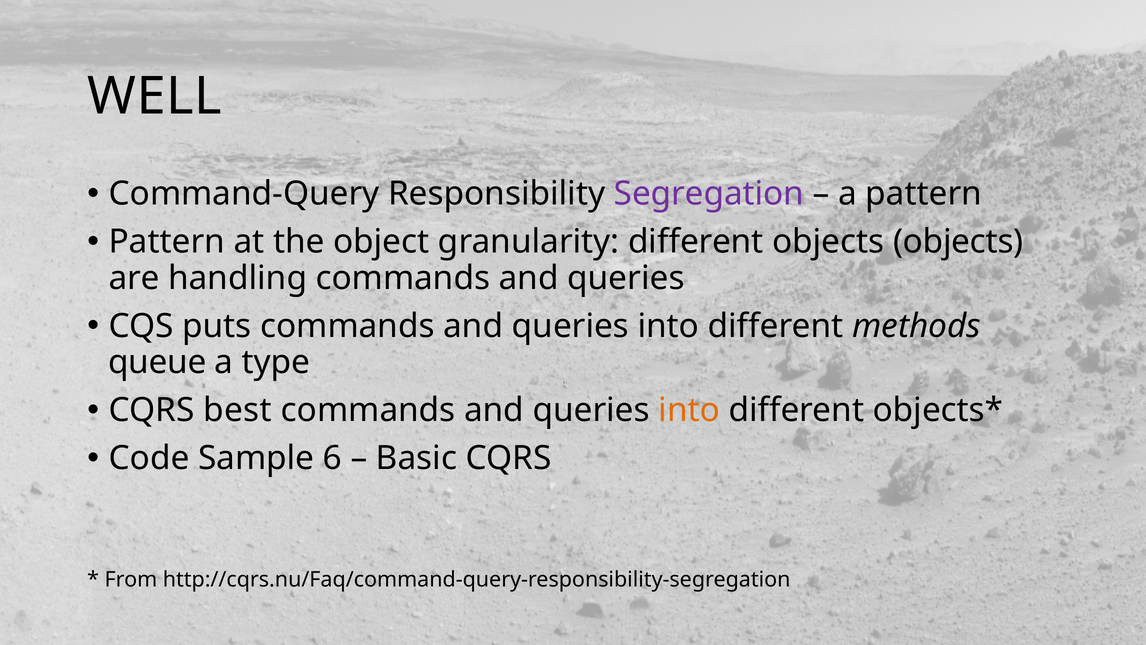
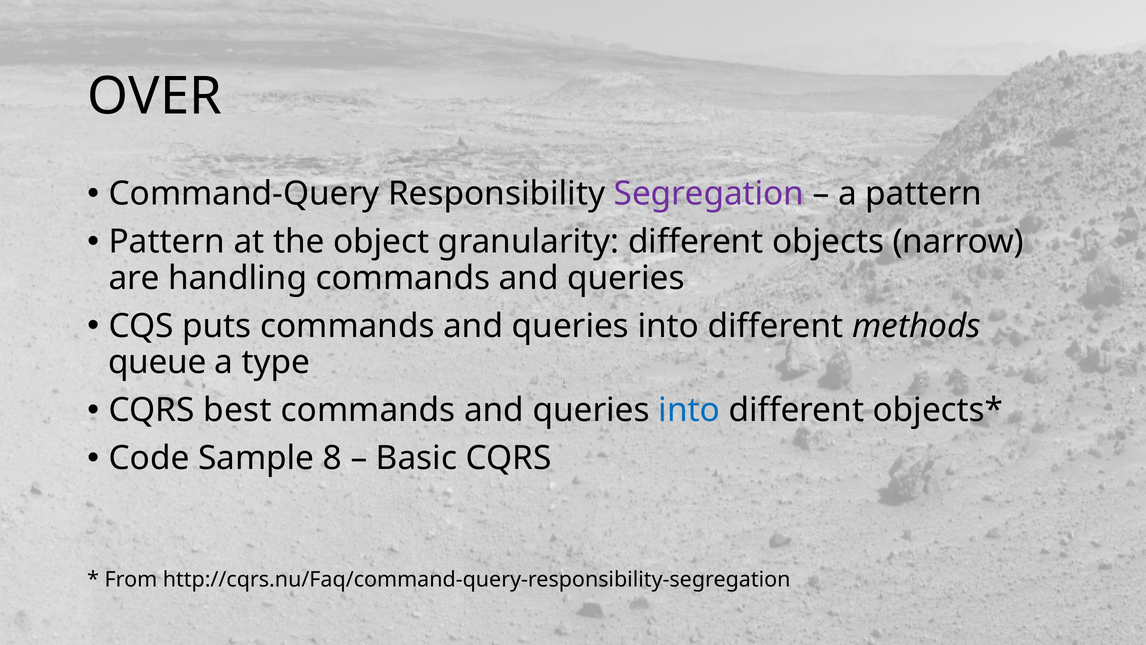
WELL: WELL -> OVER
objects objects: objects -> narrow
into at (689, 410) colour: orange -> blue
6: 6 -> 8
